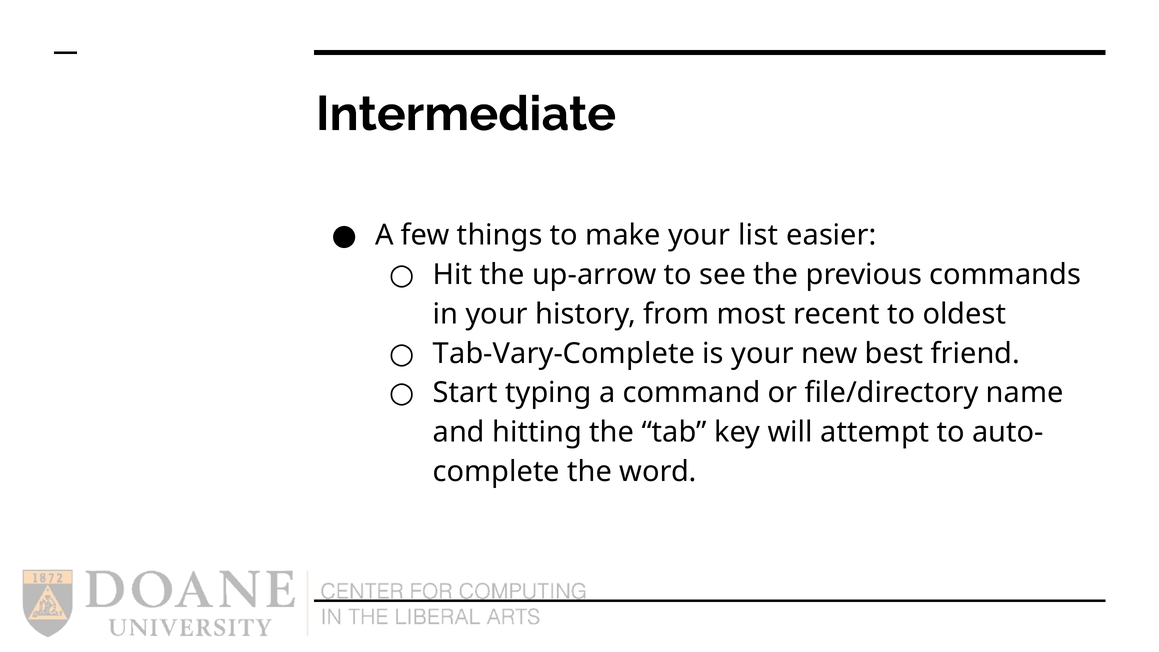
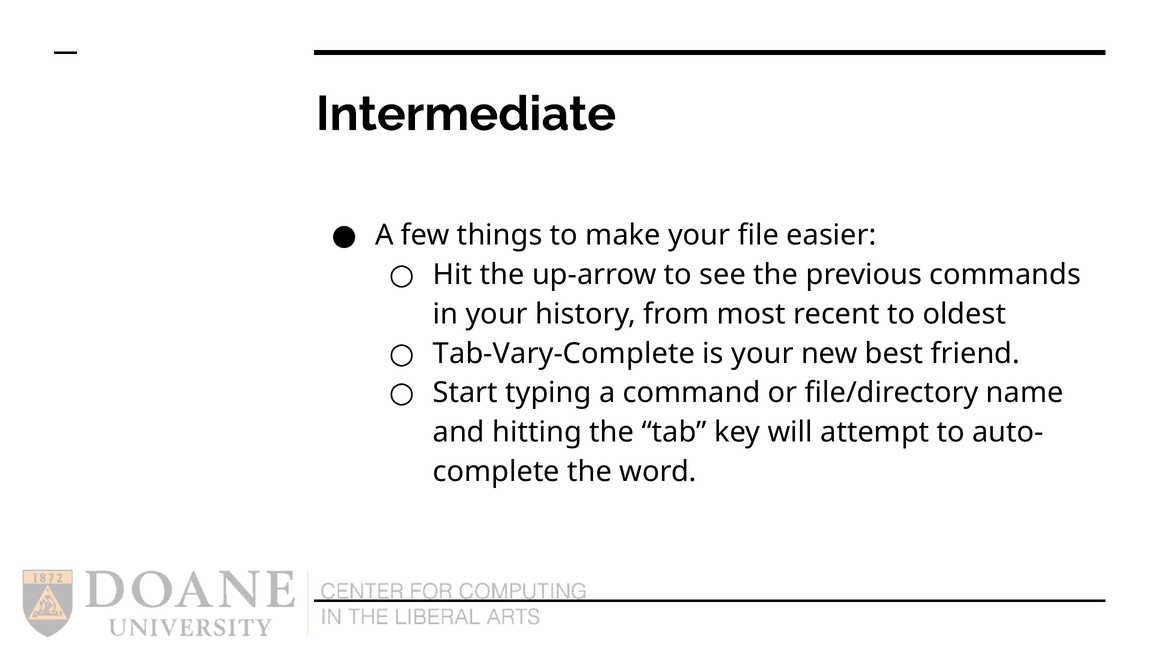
list: list -> file
